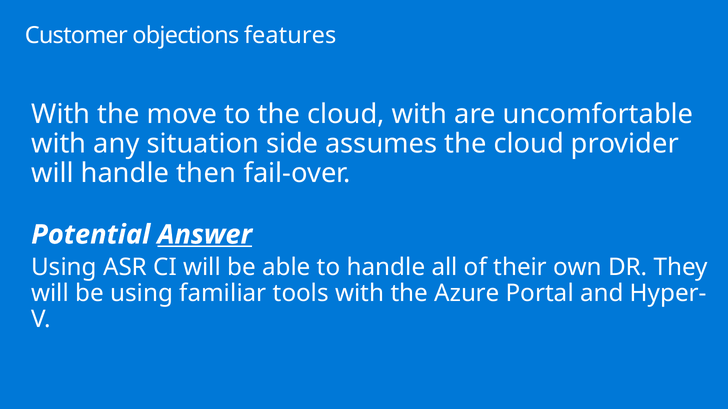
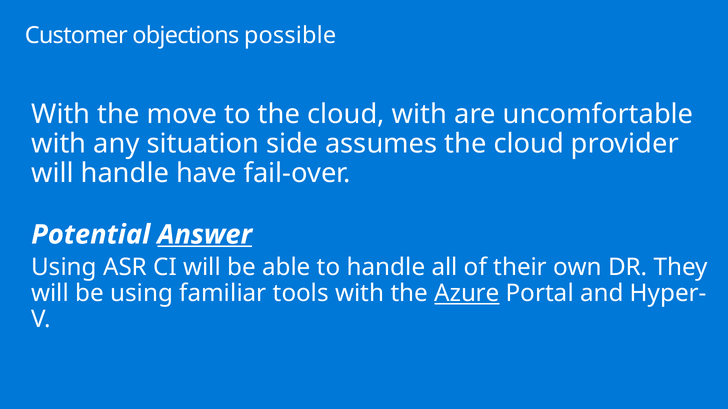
features: features -> possible
then: then -> have
Azure underline: none -> present
